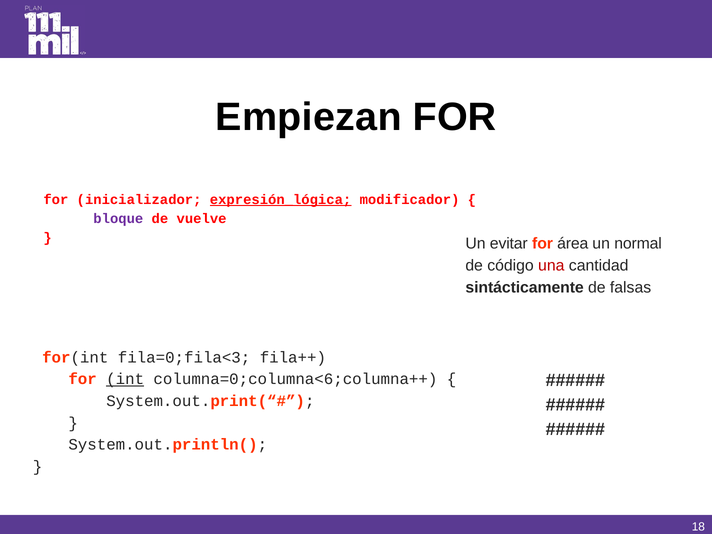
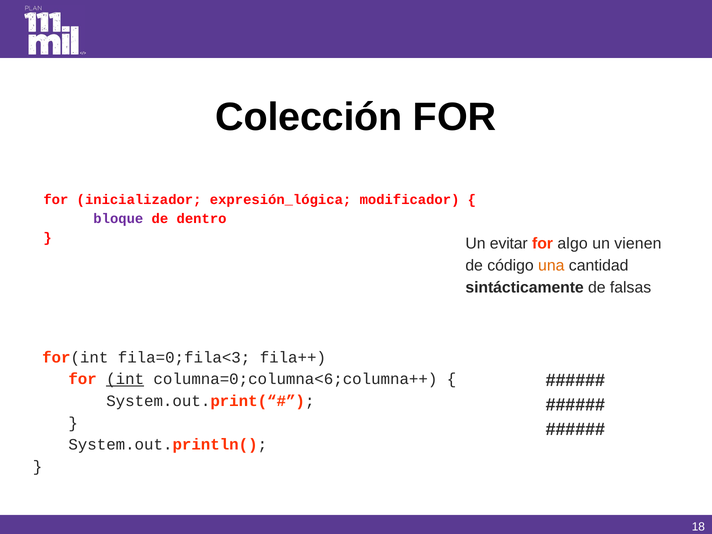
Empiezan: Empiezan -> Colección
expresión_lógica underline: present -> none
vuelve: vuelve -> dentro
área: área -> algo
normal: normal -> vienen
una colour: red -> orange
